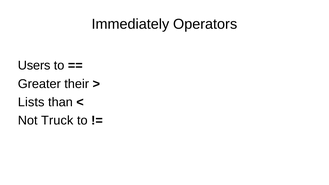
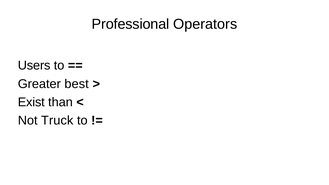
Immediately: Immediately -> Professional
their: their -> best
Lists: Lists -> Exist
